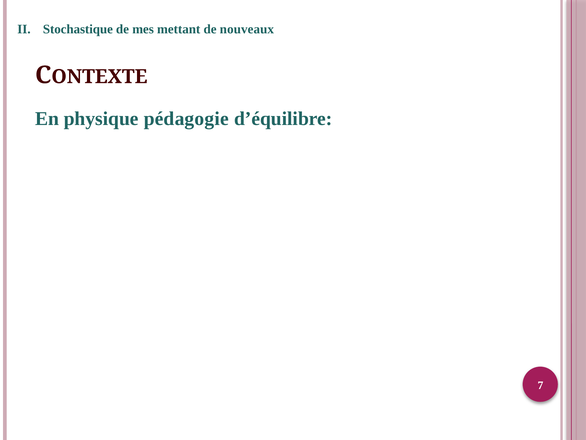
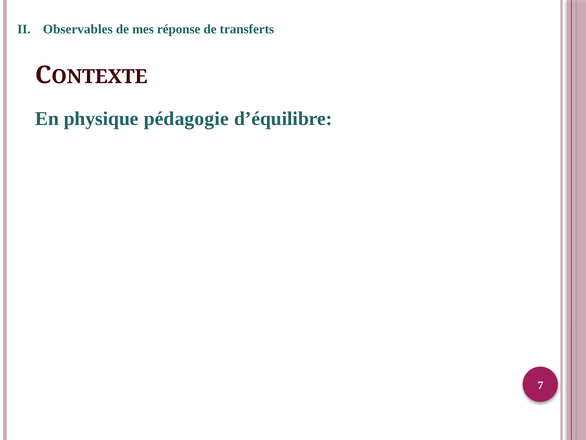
Stochastique: Stochastique -> Observables
mettant: mettant -> réponse
nouveaux: nouveaux -> transferts
